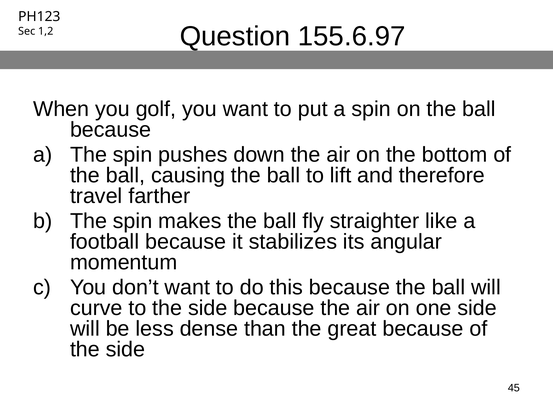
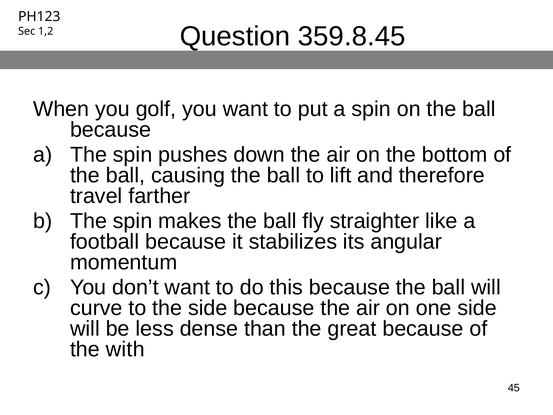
155.6.97: 155.6.97 -> 359.8.45
side at (125, 349): side -> with
